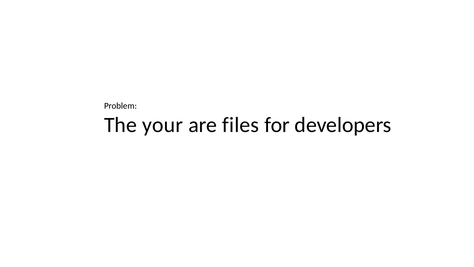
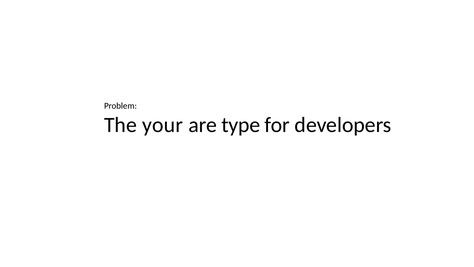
files: files -> type
